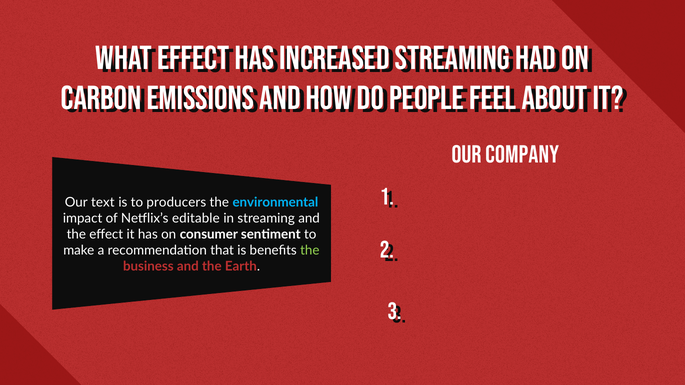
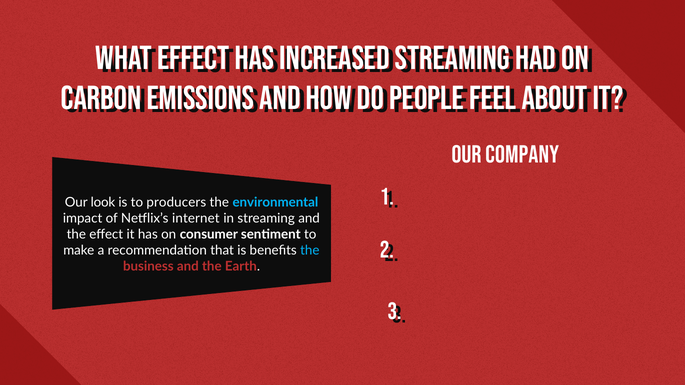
text: text -> look
editable: editable -> internet
the at (310, 250) colour: light green -> light blue
